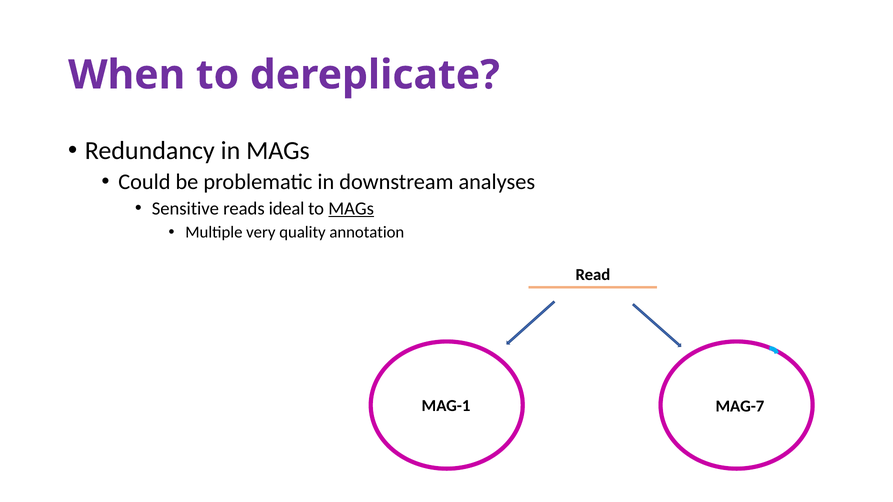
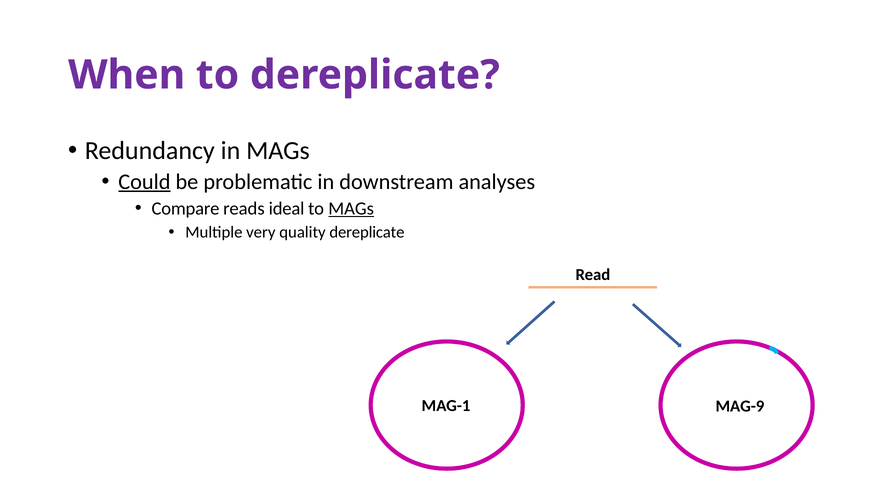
Could underline: none -> present
Sensitive: Sensitive -> Compare
quality annotation: annotation -> dereplicate
MAG-7: MAG-7 -> MAG-9
